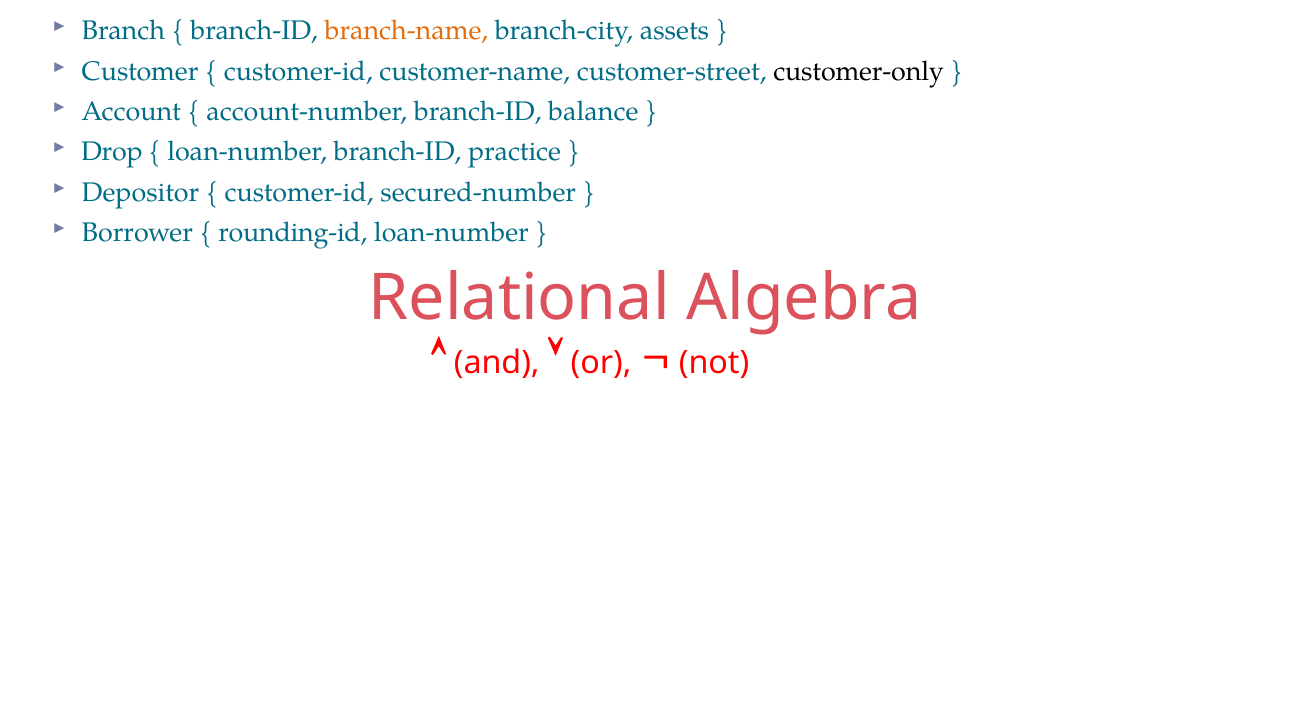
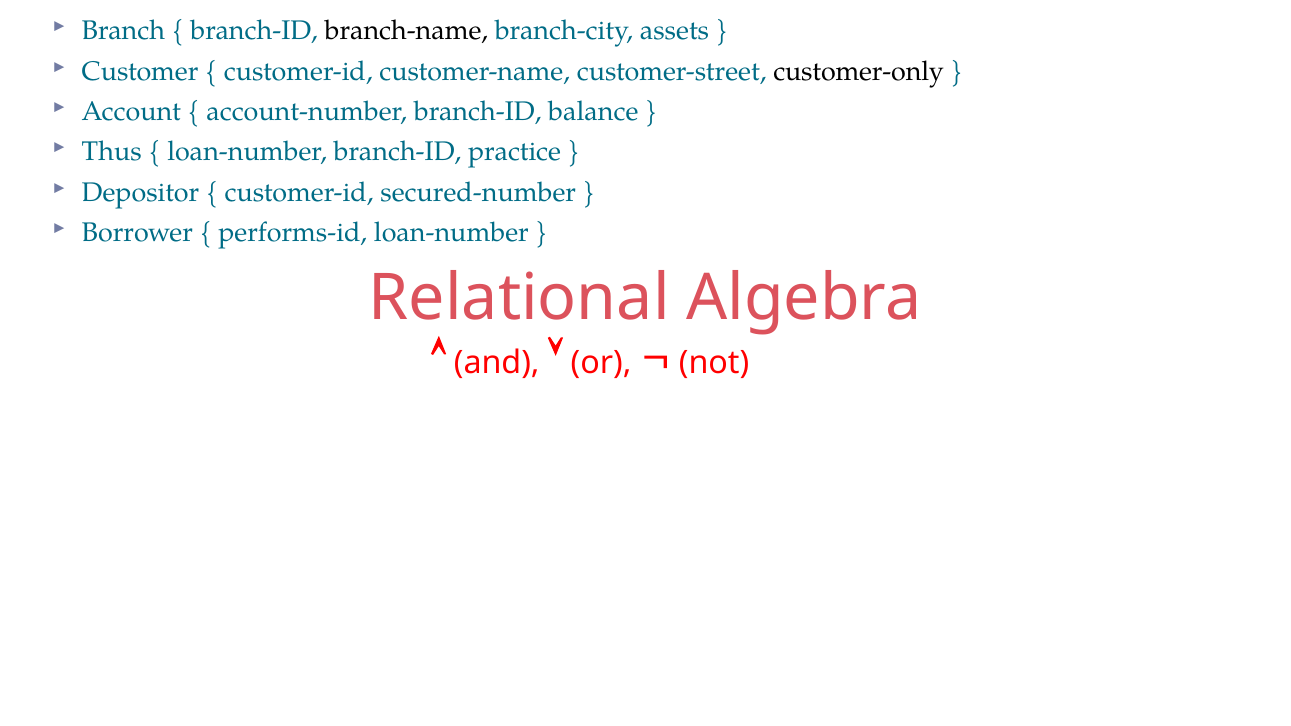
branch-name colour: orange -> black
Drop: Drop -> Thus
rounding-id: rounding-id -> performs-id
